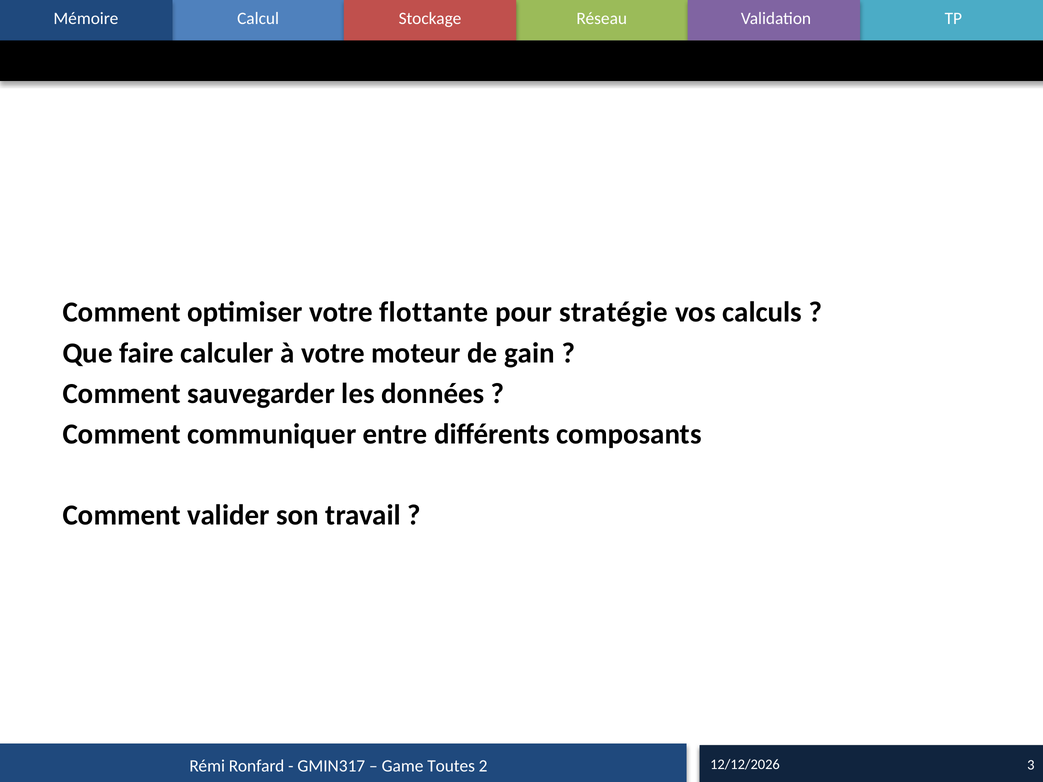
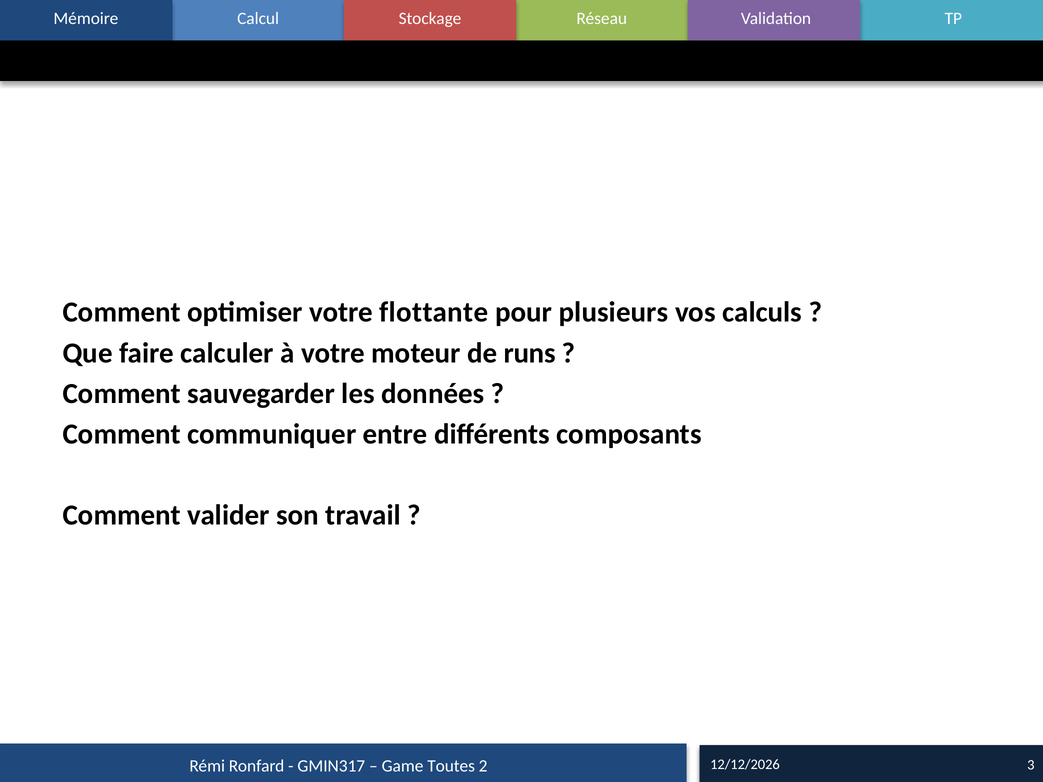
stratégie: stratégie -> plusieurs
gain: gain -> runs
